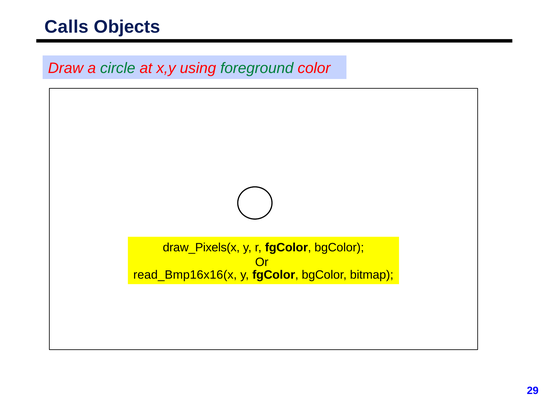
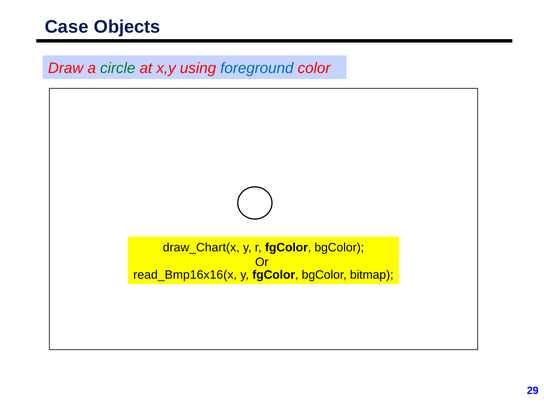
Calls: Calls -> Case
foreground colour: green -> blue
draw_Pixels(x: draw_Pixels(x -> draw_Chart(x
